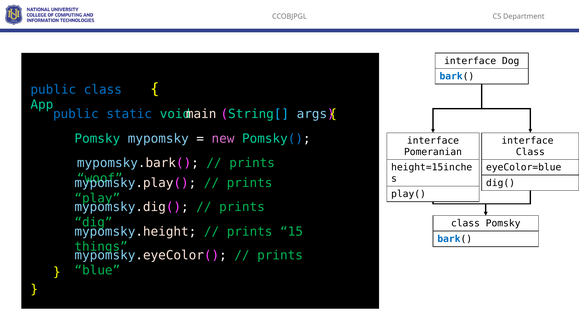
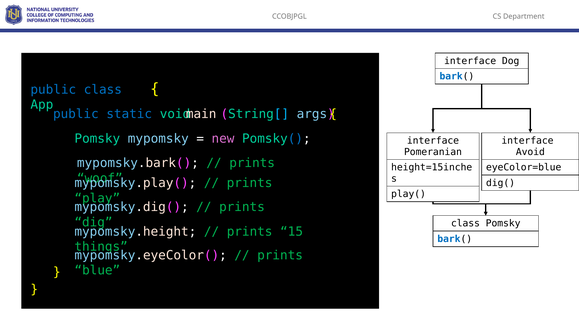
Class at (530, 152): Class -> Avoid
